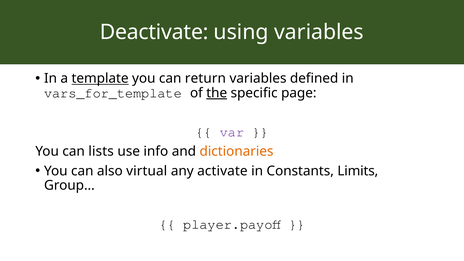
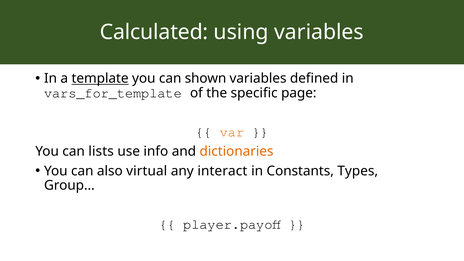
Deactivate: Deactivate -> Calculated
return: return -> shown
the underline: present -> none
var colour: purple -> orange
activate: activate -> interact
Limits: Limits -> Types
